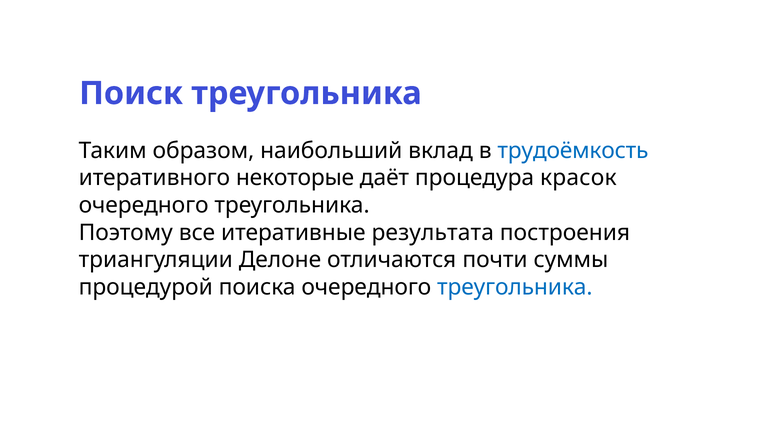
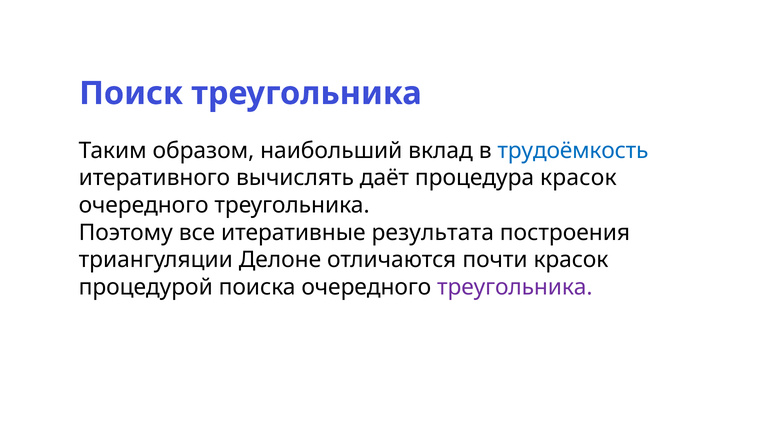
некоторые: некоторые -> вычислять
почти суммы: суммы -> красок
треугольника at (515, 287) colour: blue -> purple
